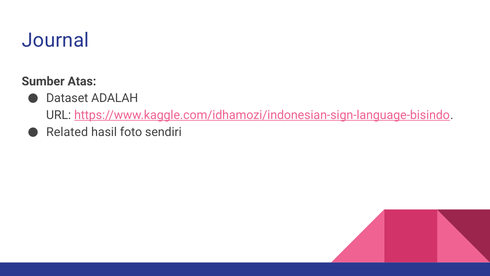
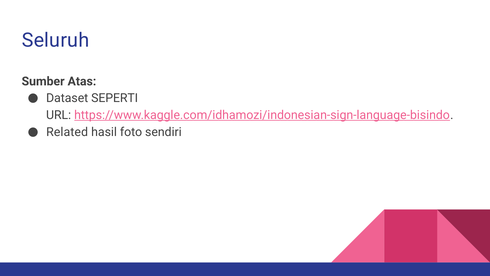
Journal: Journal -> Seluruh
ADALAH: ADALAH -> SEPERTI
